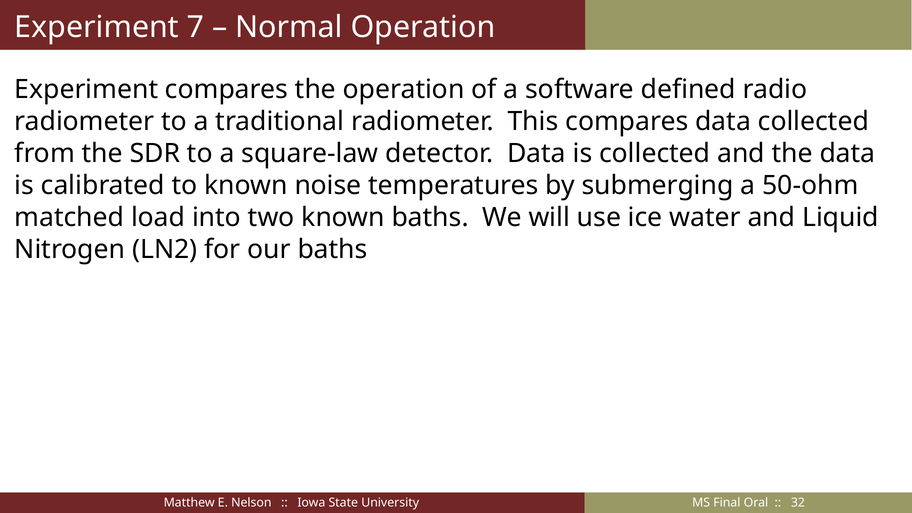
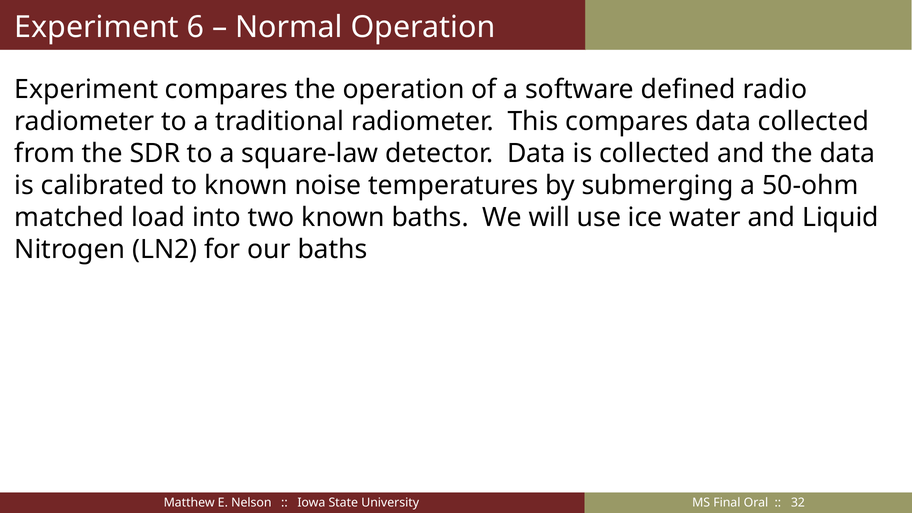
7: 7 -> 6
